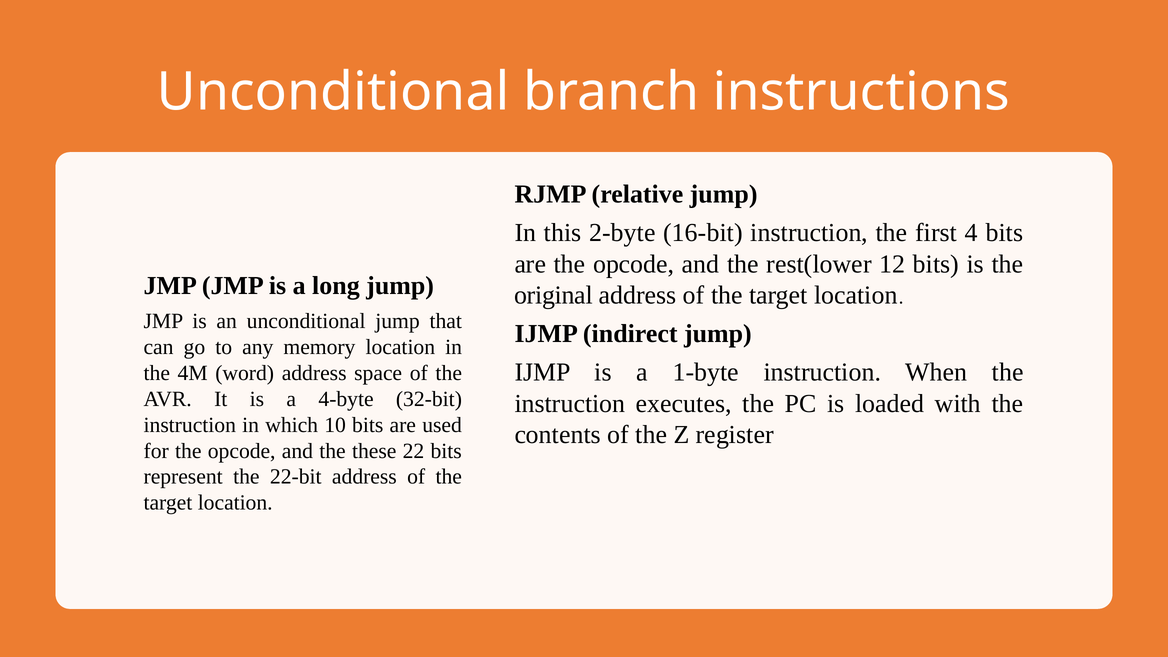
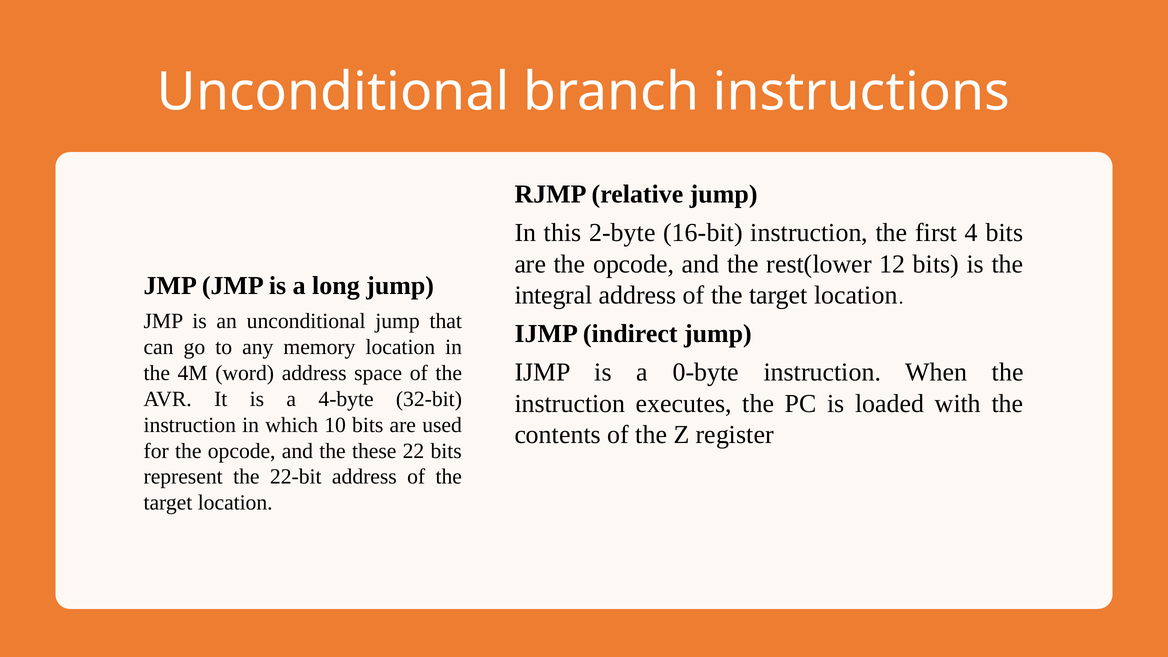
original: original -> integral
1-byte: 1-byte -> 0-byte
